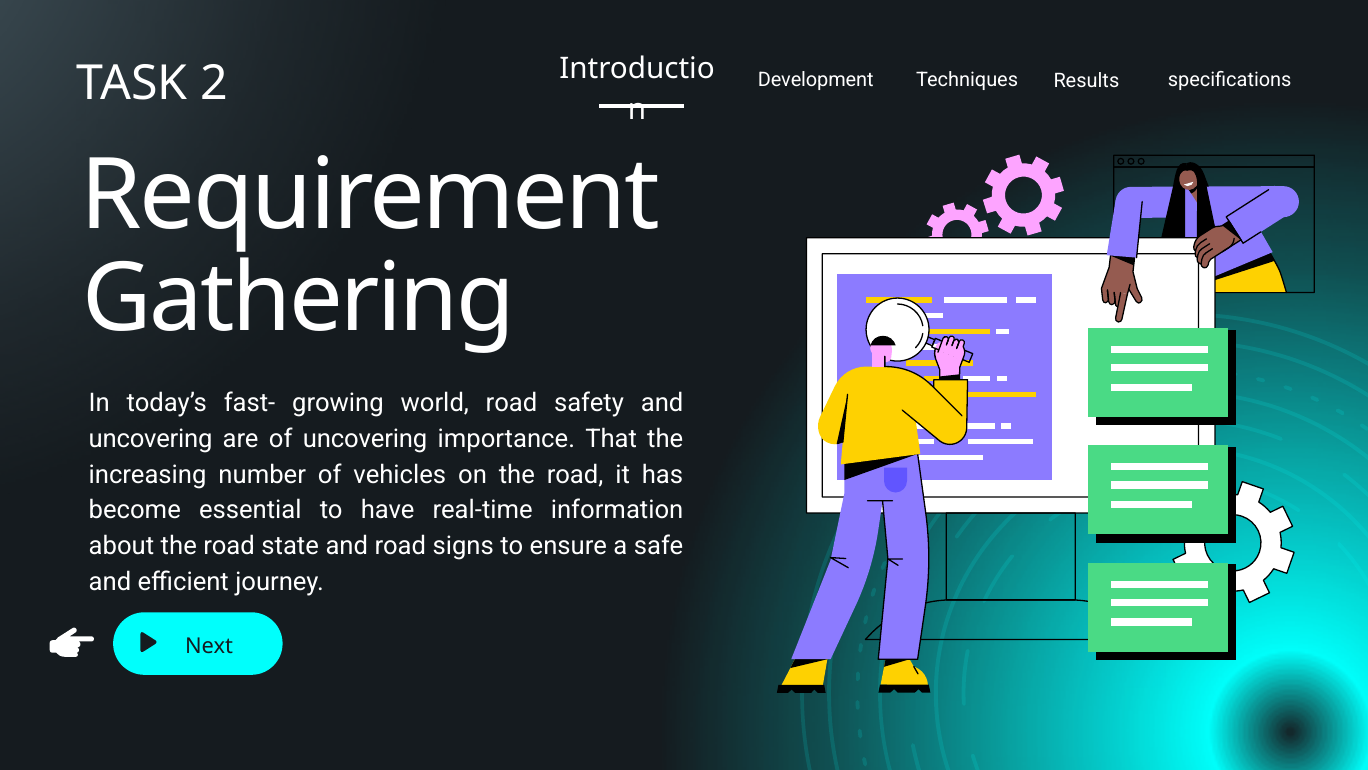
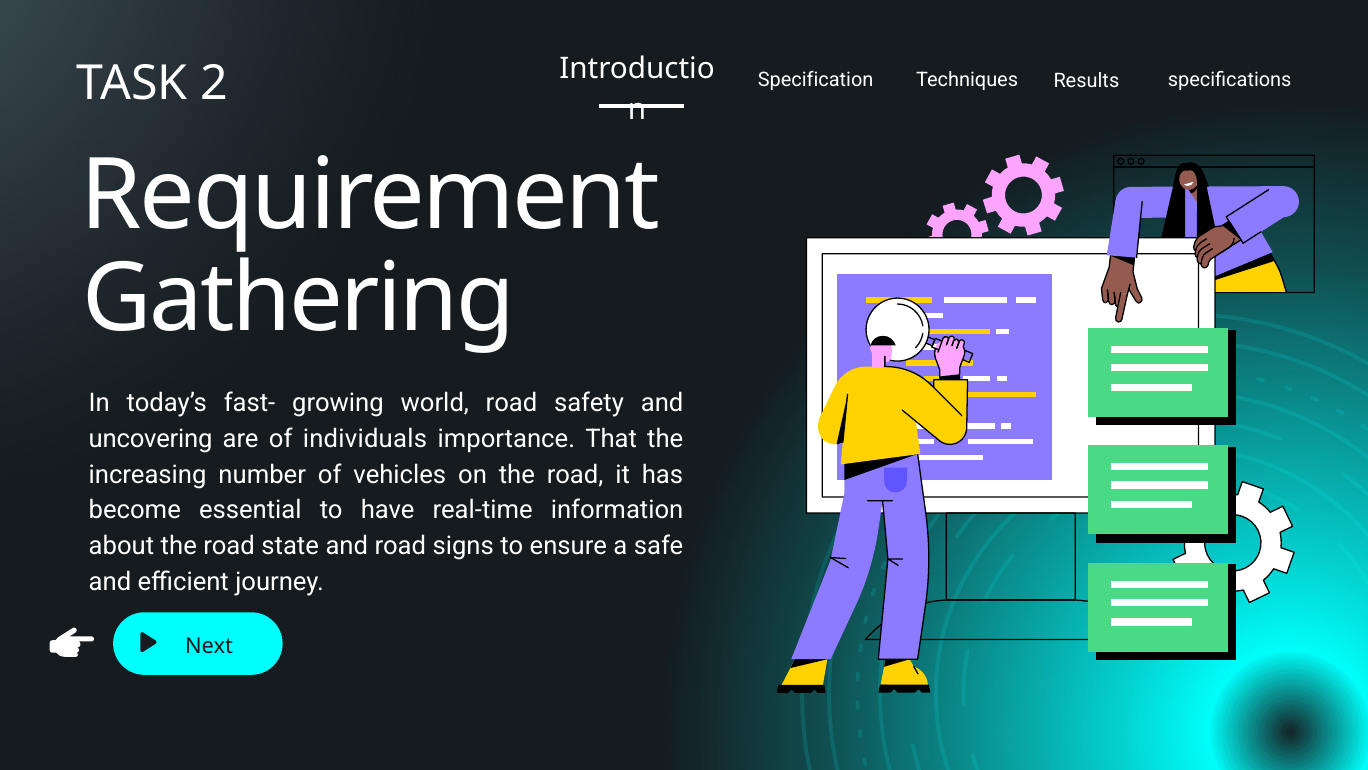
Development: Development -> Specification
of uncovering: uncovering -> individuals
